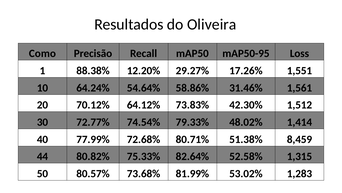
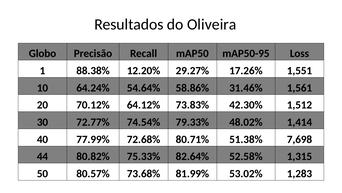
Como: Como -> Globo
8,459: 8,459 -> 7,698
